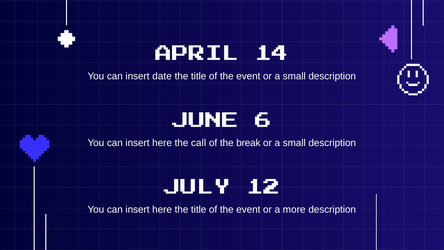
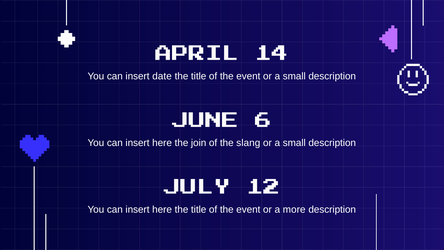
call: call -> join
break: break -> slang
